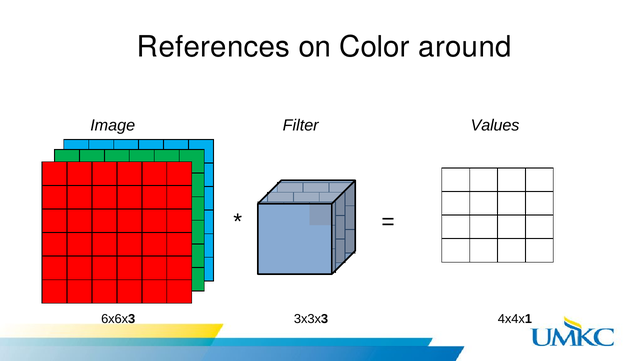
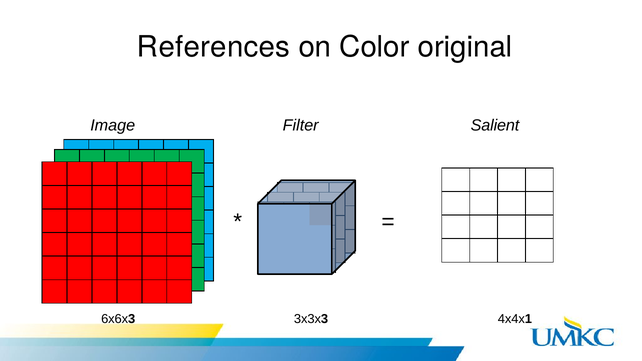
around: around -> original
Values: Values -> Salient
